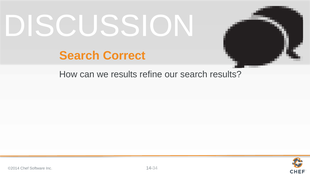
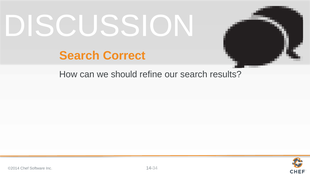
we results: results -> should
